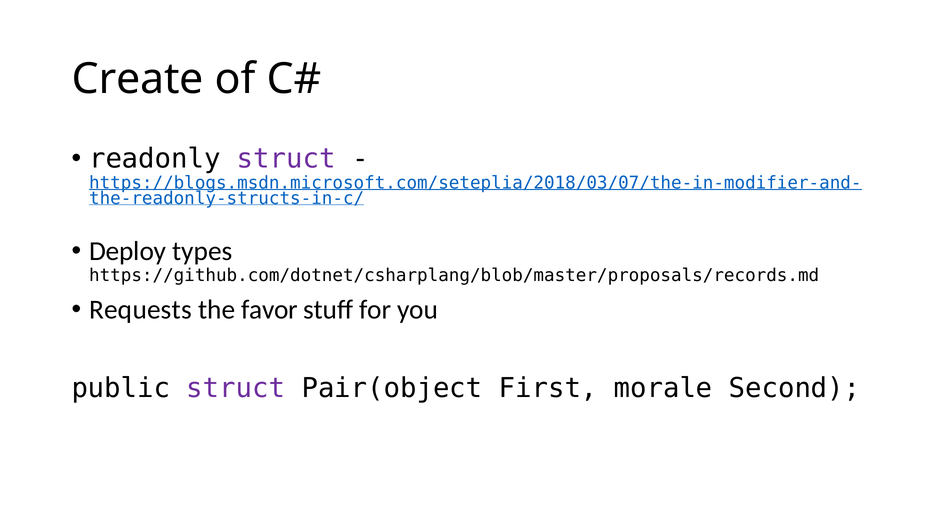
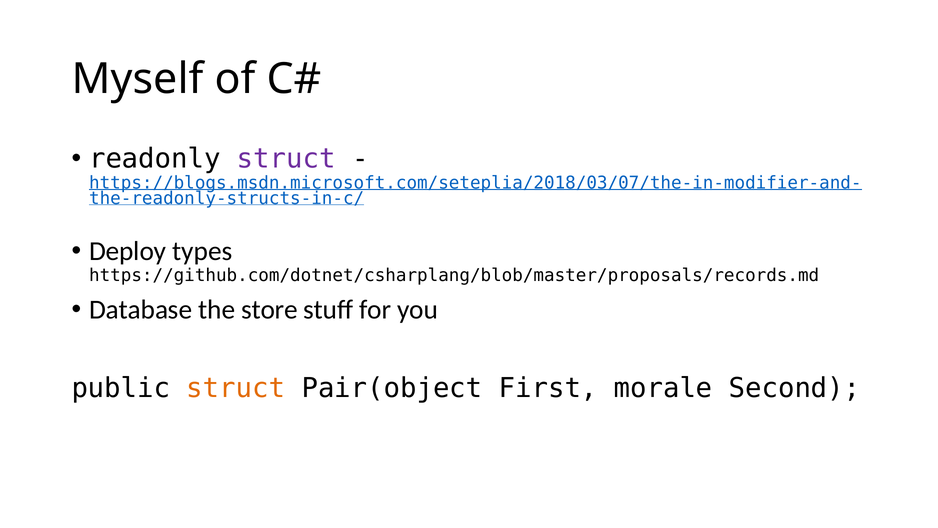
Create: Create -> Myself
Requests: Requests -> Database
favor: favor -> store
struct at (236, 388) colour: purple -> orange
